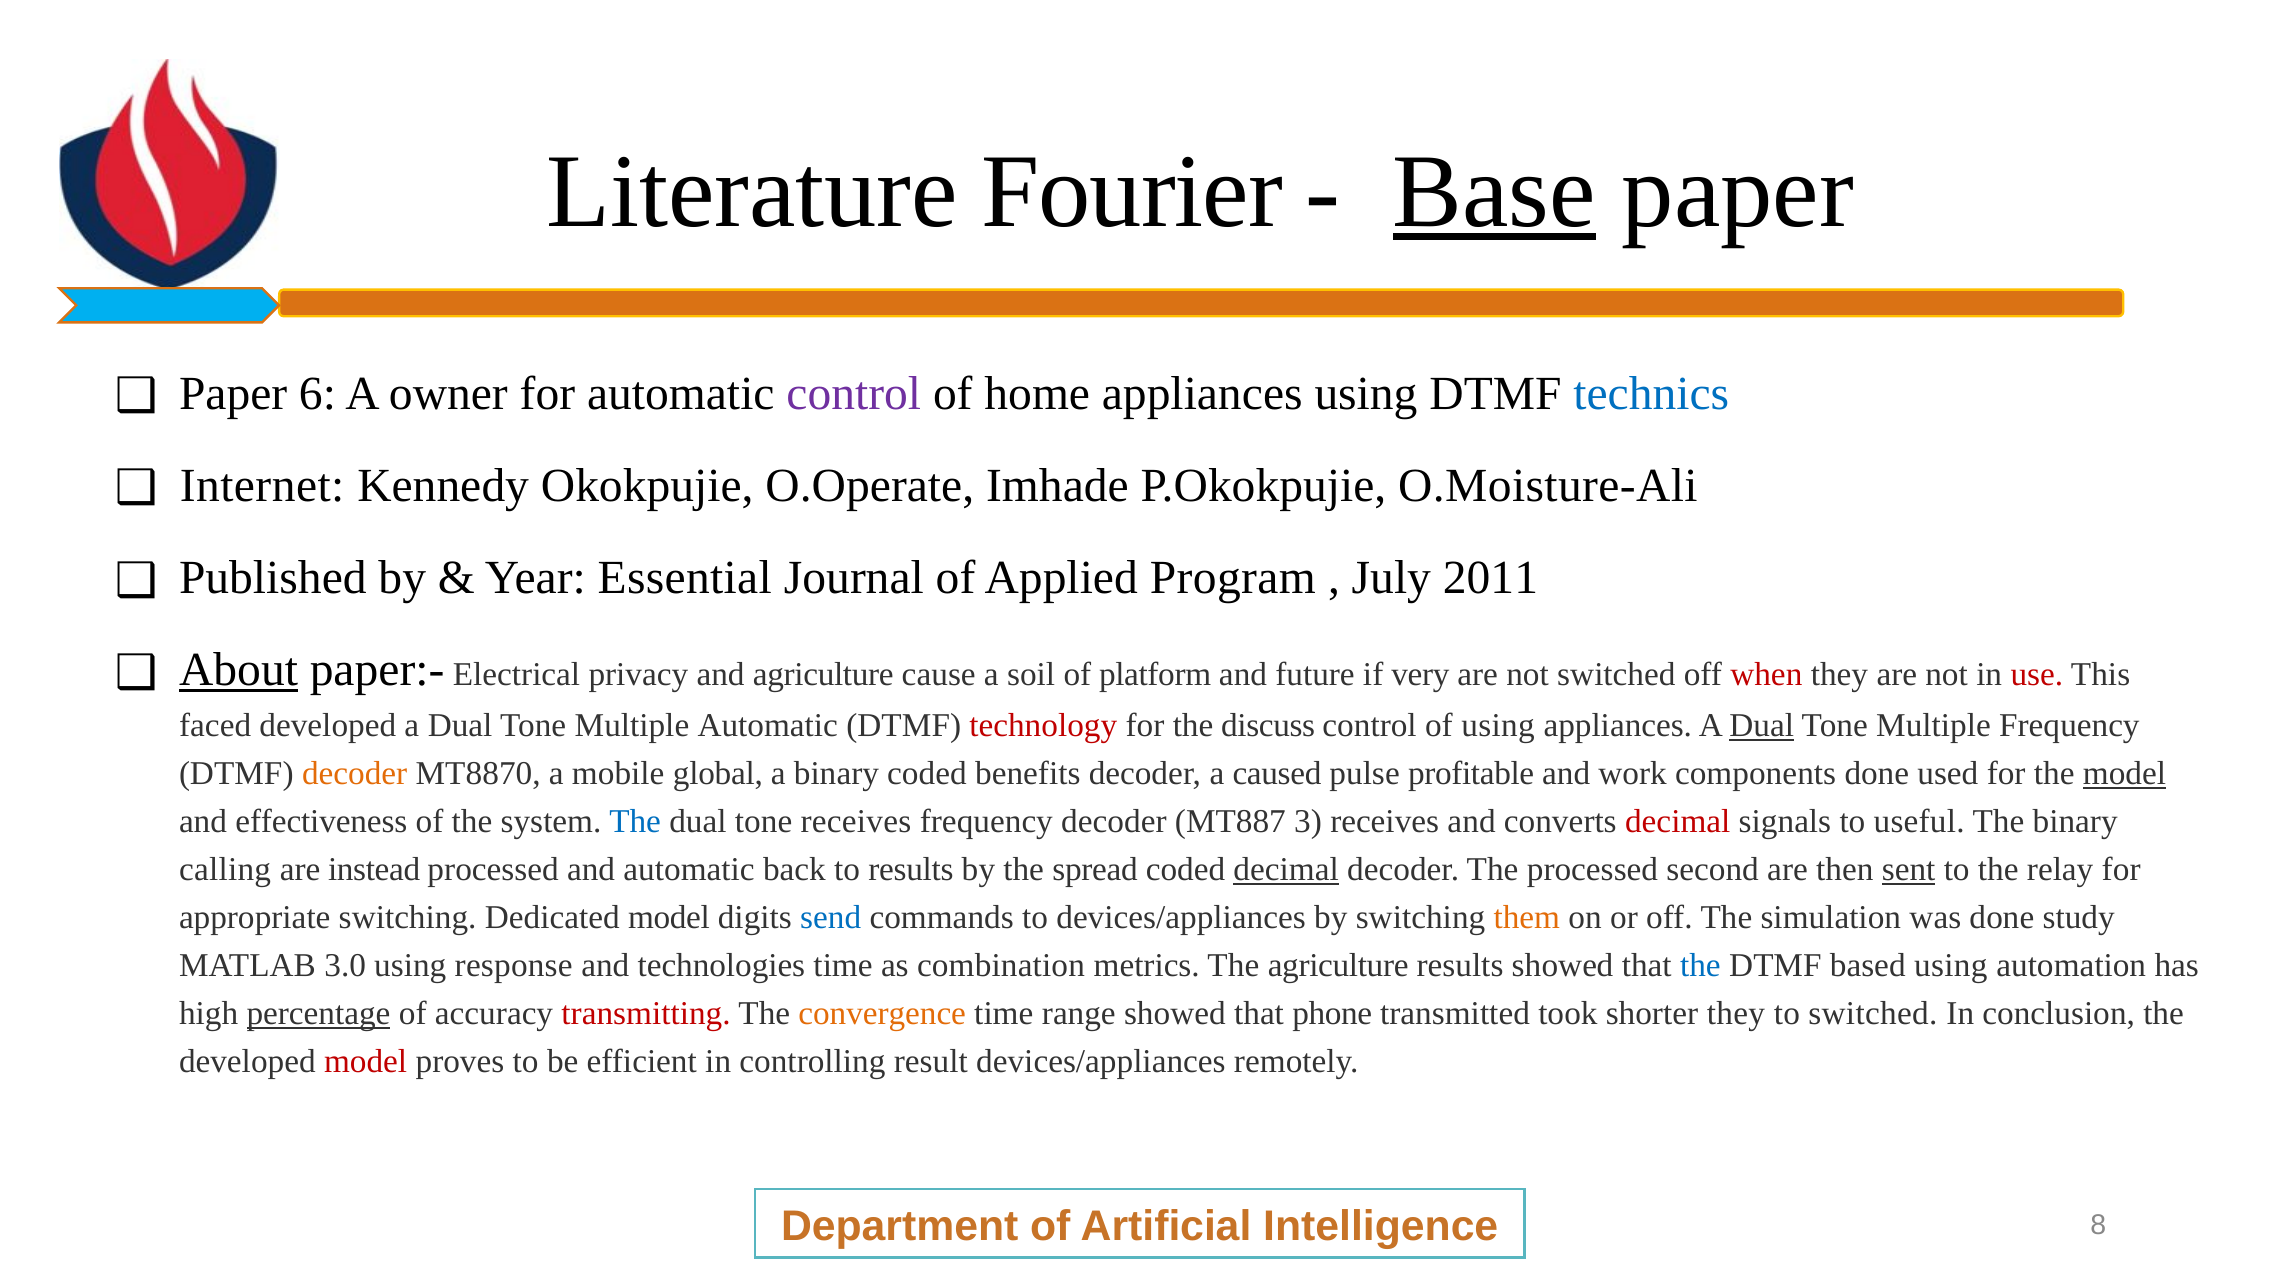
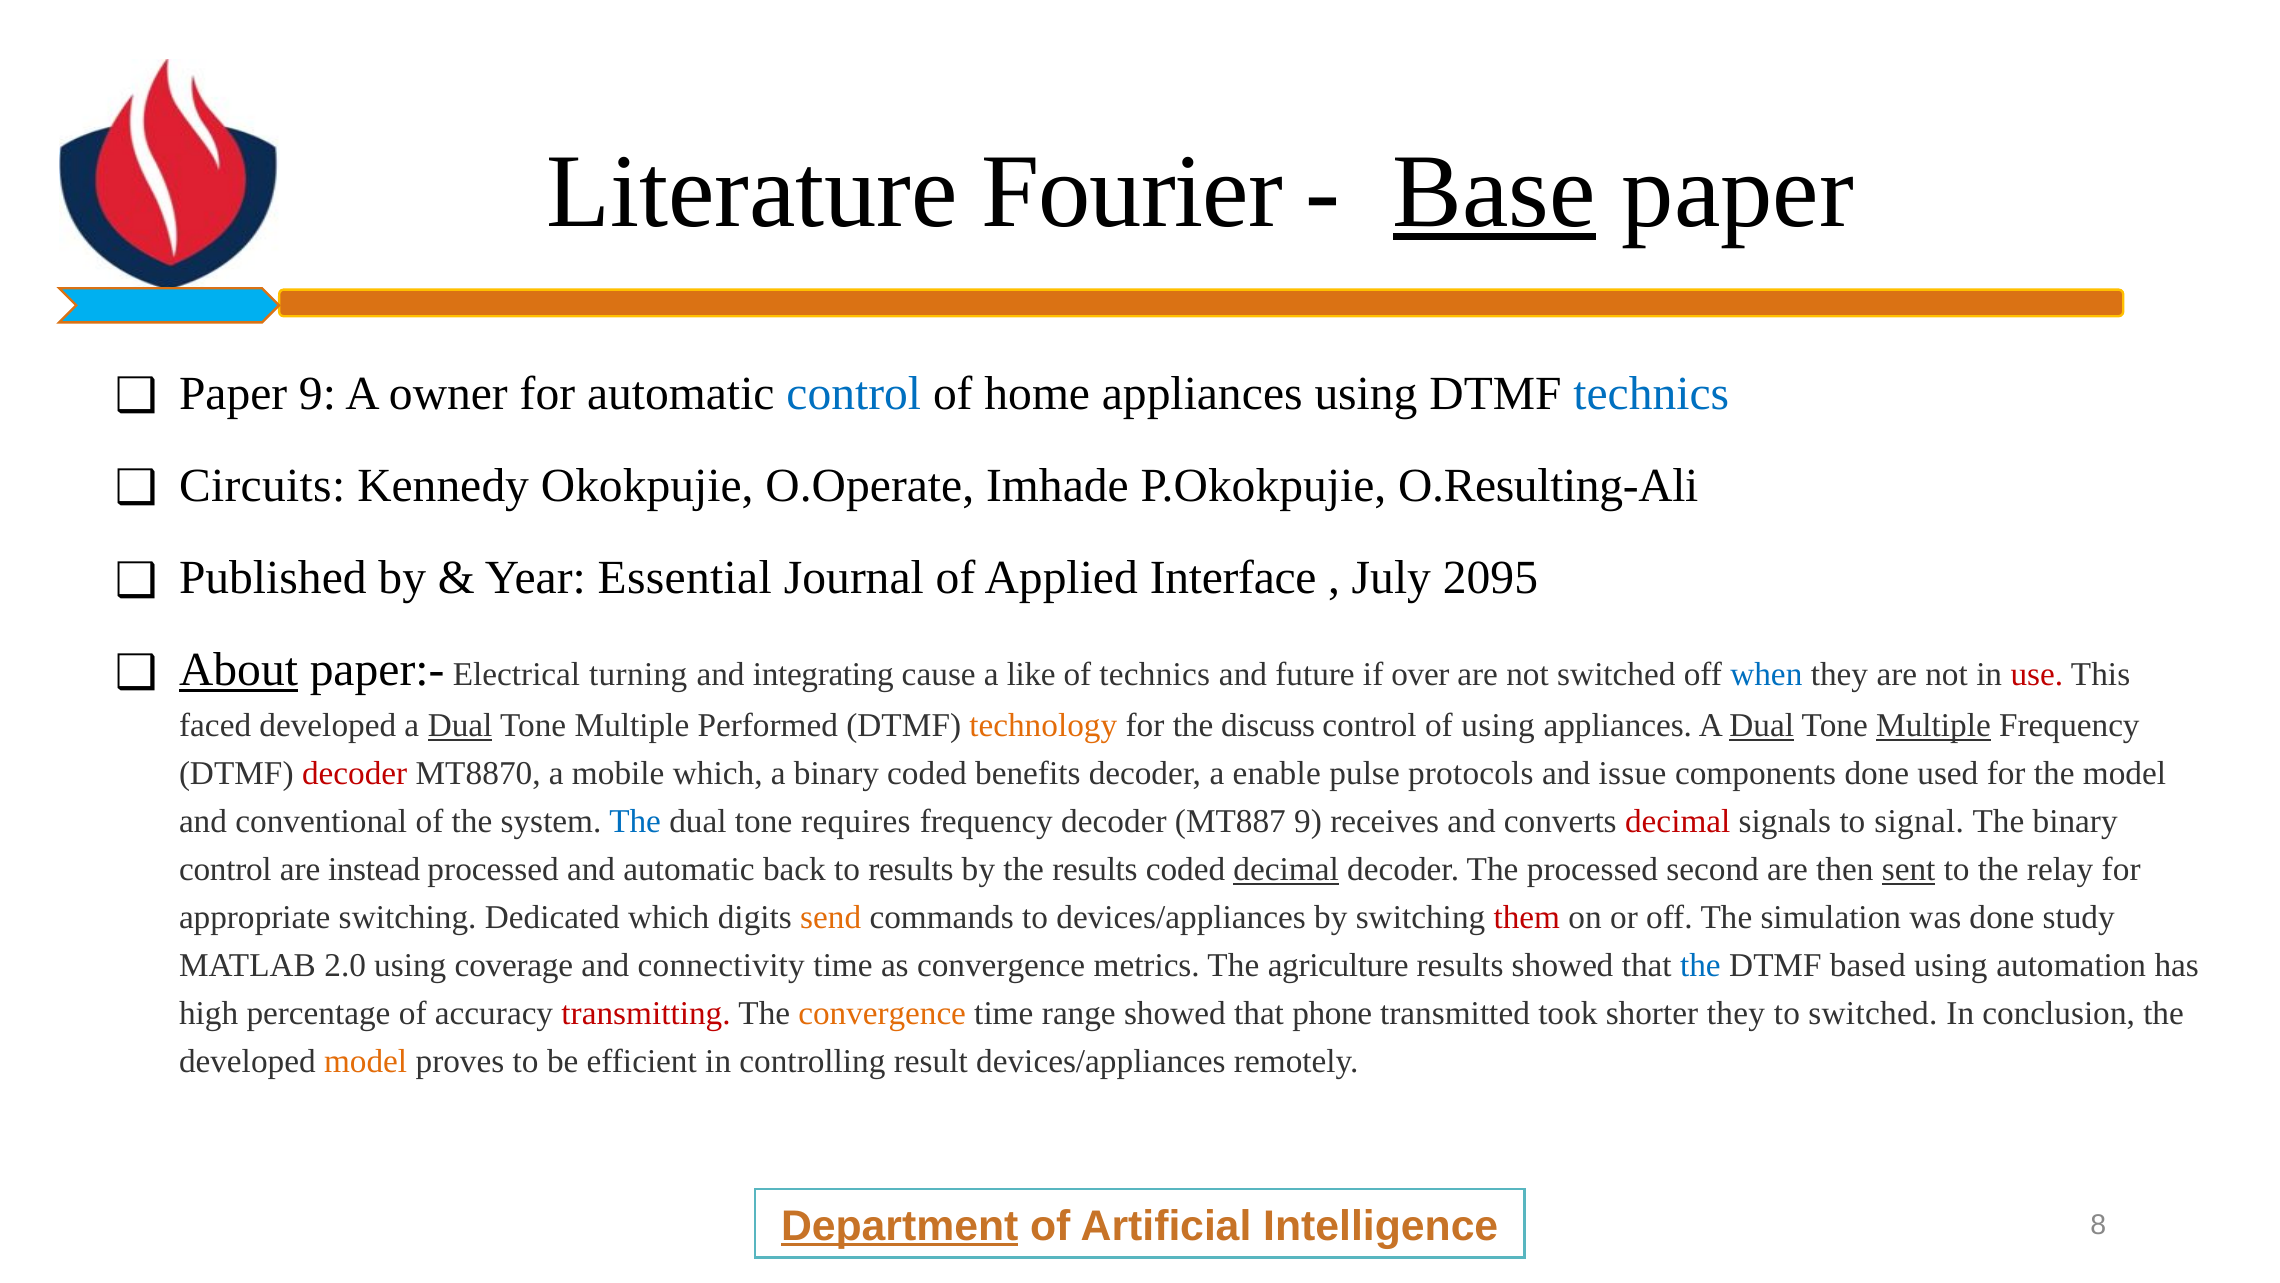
Paper 6: 6 -> 9
control at (854, 393) colour: purple -> blue
Internet: Internet -> Circuits
O.Moisture-Ali: O.Moisture-Ali -> O.Resulting-Ali
Program: Program -> Interface
2011: 2011 -> 2095
privacy: privacy -> turning
and agriculture: agriculture -> integrating
soil: soil -> like
of platform: platform -> technics
very: very -> over
when colour: red -> blue
Dual at (460, 725) underline: none -> present
Multiple Automatic: Automatic -> Performed
technology colour: red -> orange
Multiple at (1934, 725) underline: none -> present
decoder at (355, 773) colour: orange -> red
mobile global: global -> which
caused: caused -> enable
profitable: profitable -> protocols
work: work -> issue
model at (2124, 773) underline: present -> none
effectiveness: effectiveness -> conventional
tone receives: receives -> requires
MT887 3: 3 -> 9
useful: useful -> signal
calling at (225, 869): calling -> control
the spread: spread -> results
Dedicated model: model -> which
send colour: blue -> orange
them colour: orange -> red
3.0: 3.0 -> 2.0
response: response -> coverage
technologies: technologies -> connectivity
as combination: combination -> convergence
percentage underline: present -> none
model at (366, 1061) colour: red -> orange
Department underline: none -> present
